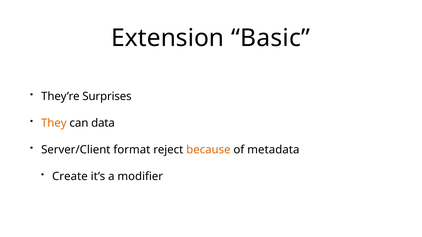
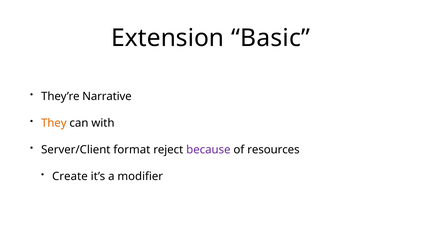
Surprises: Surprises -> Narrative
data: data -> with
because colour: orange -> purple
metadata: metadata -> resources
